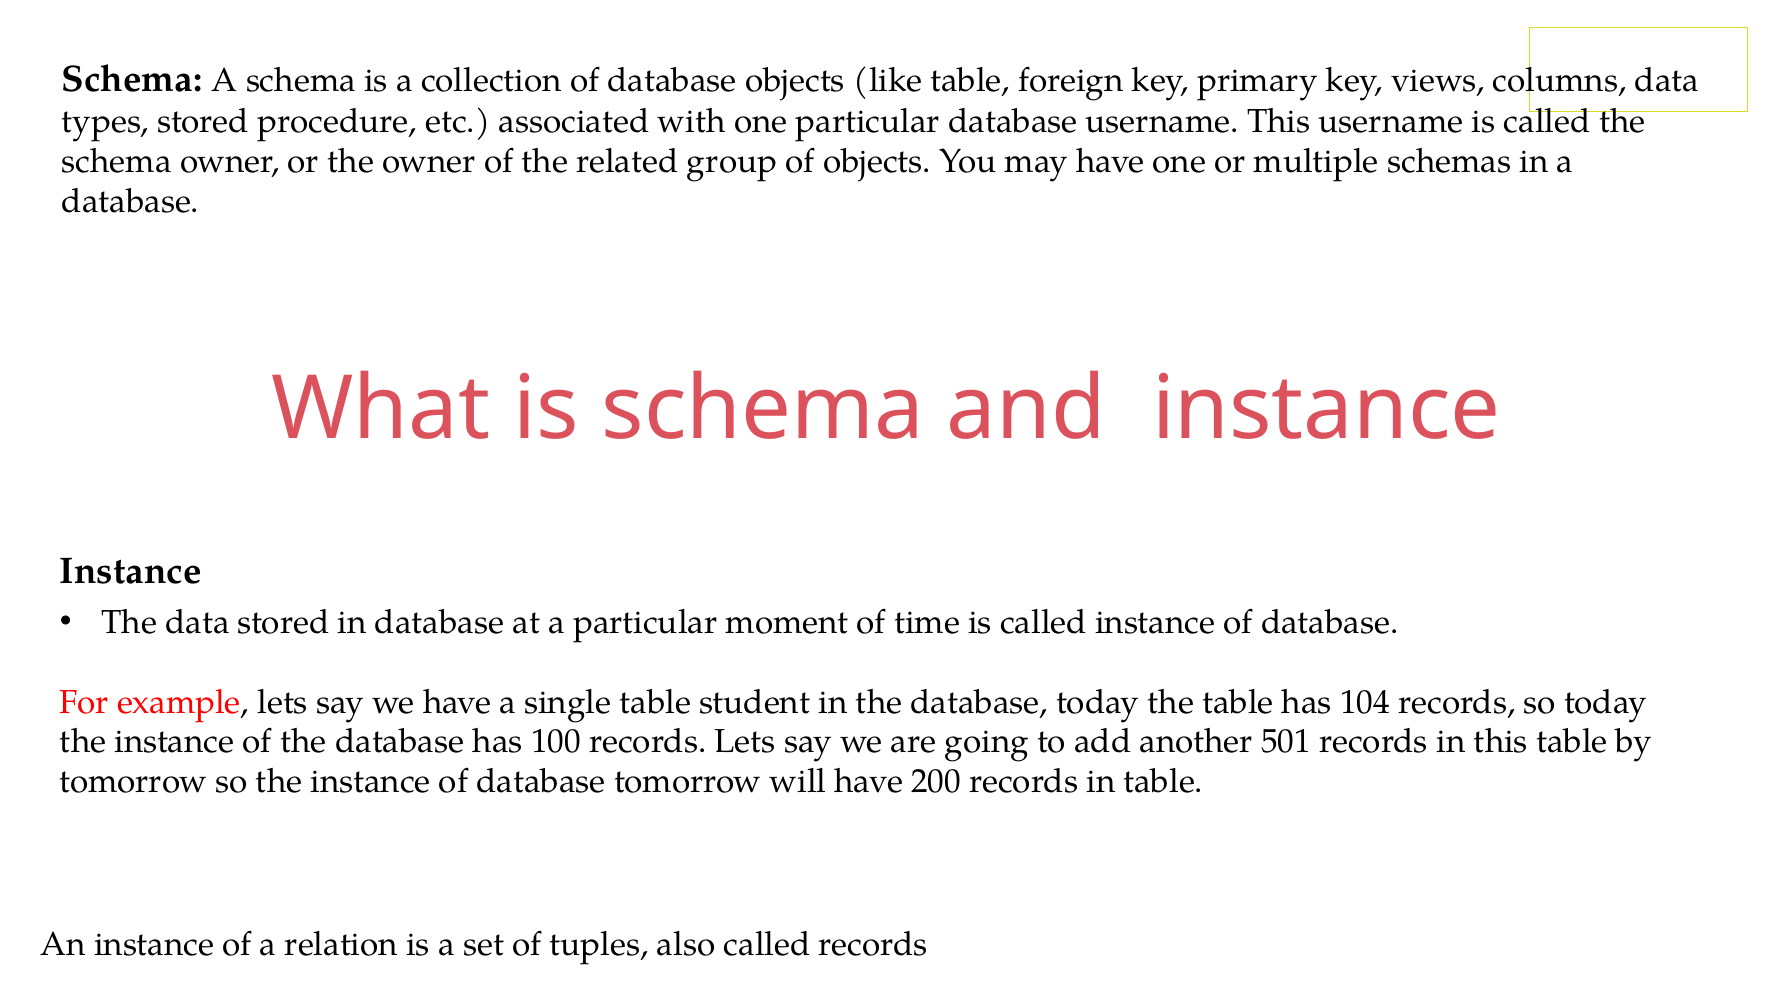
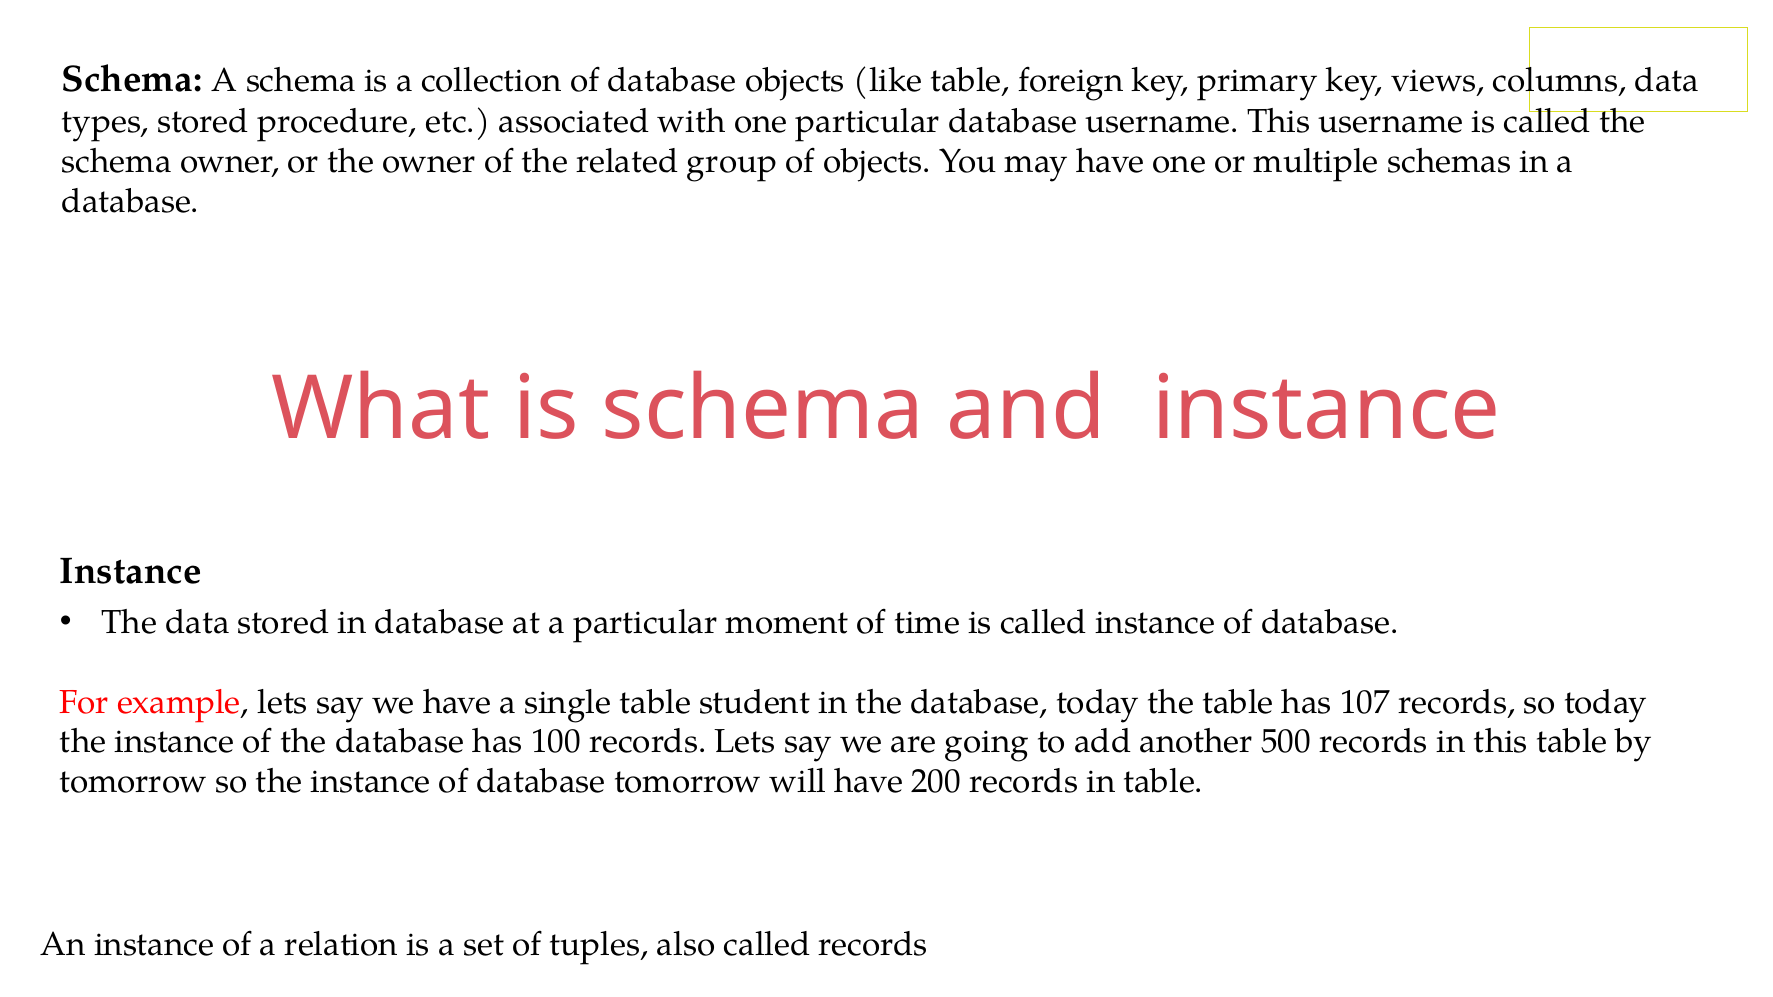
104: 104 -> 107
501: 501 -> 500
